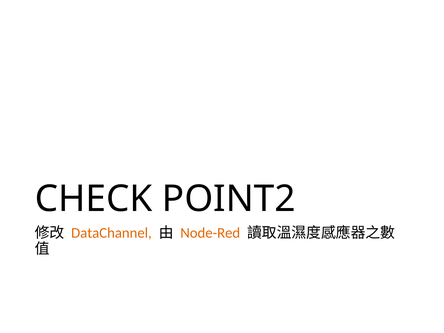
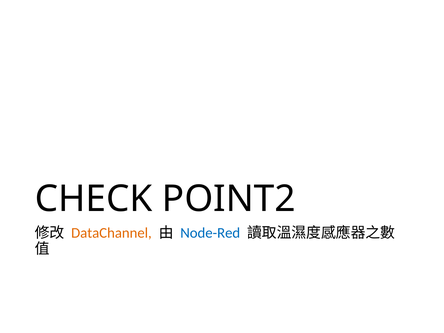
Node-Red colour: orange -> blue
